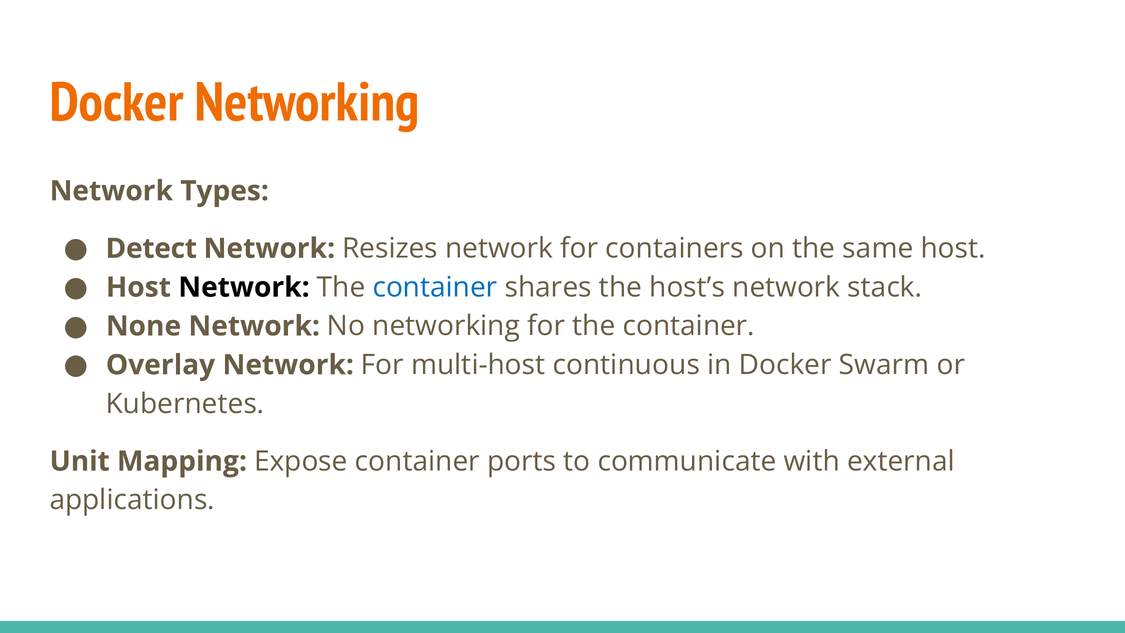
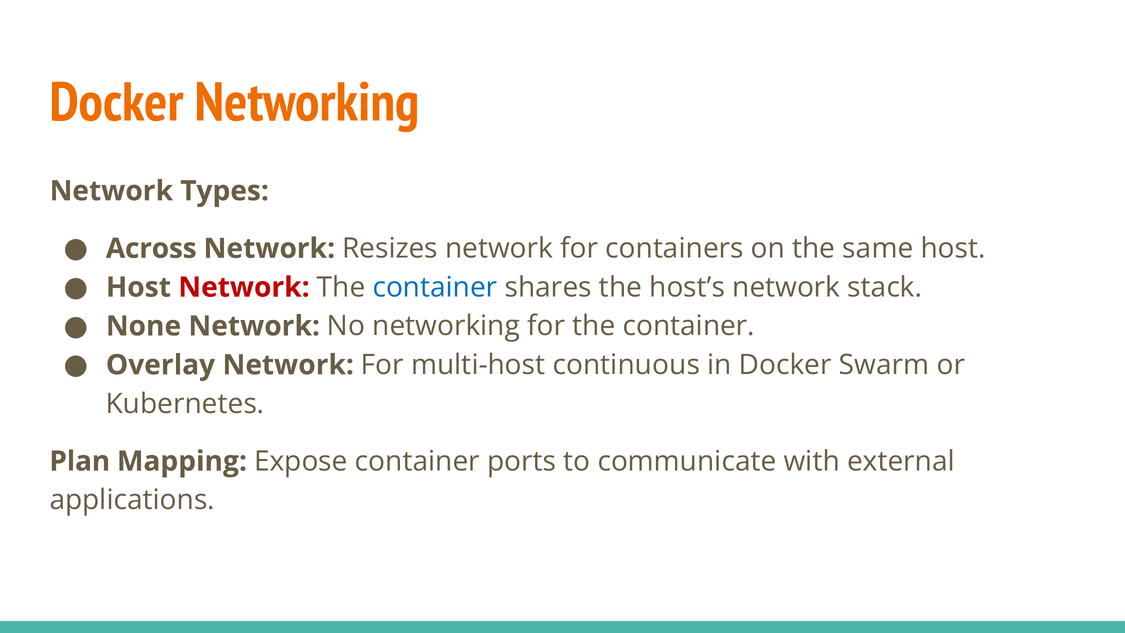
Detect: Detect -> Across
Network at (244, 287) colour: black -> red
Unit: Unit -> Plan
